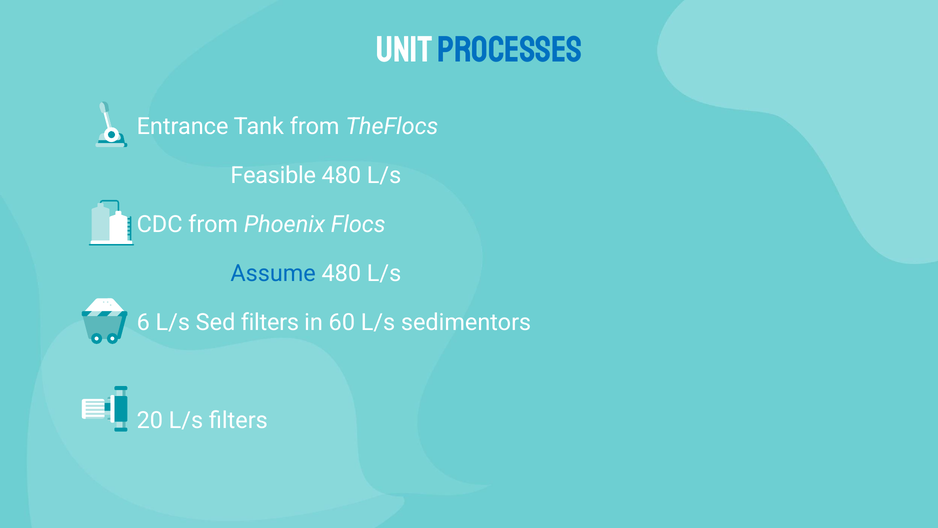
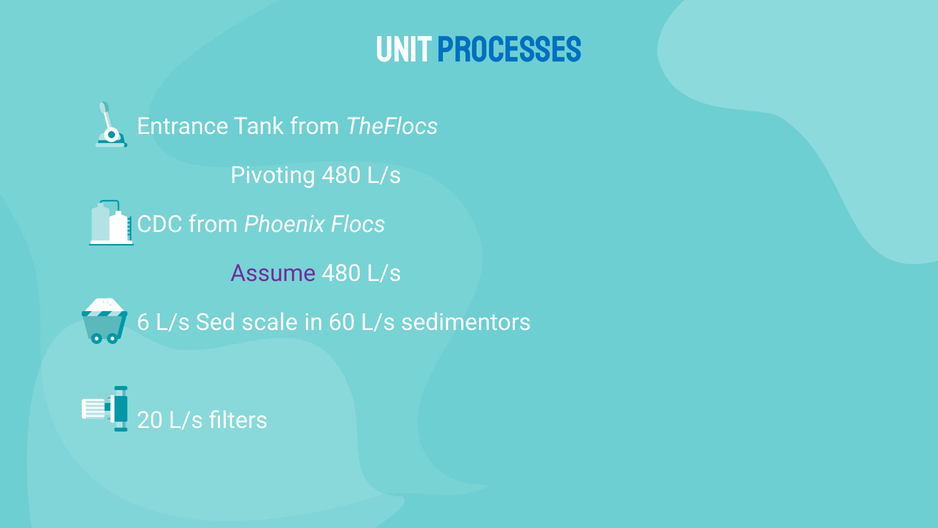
Feasible: Feasible -> Pivoting
Assume colour: blue -> purple
Sed filters: filters -> scale
